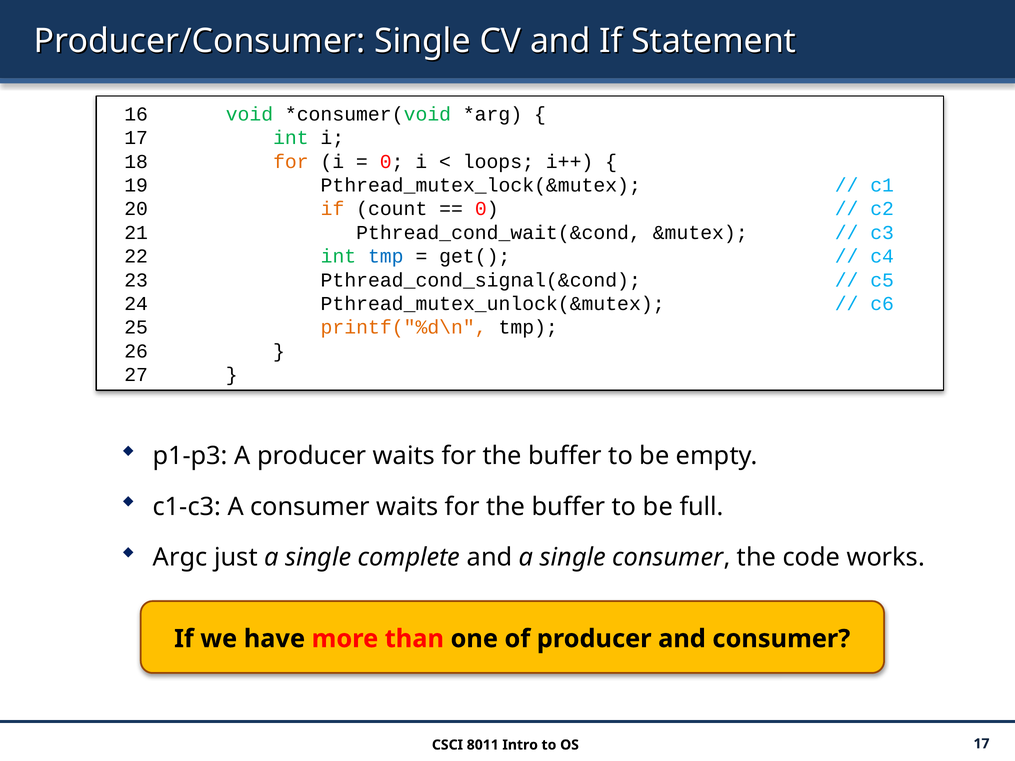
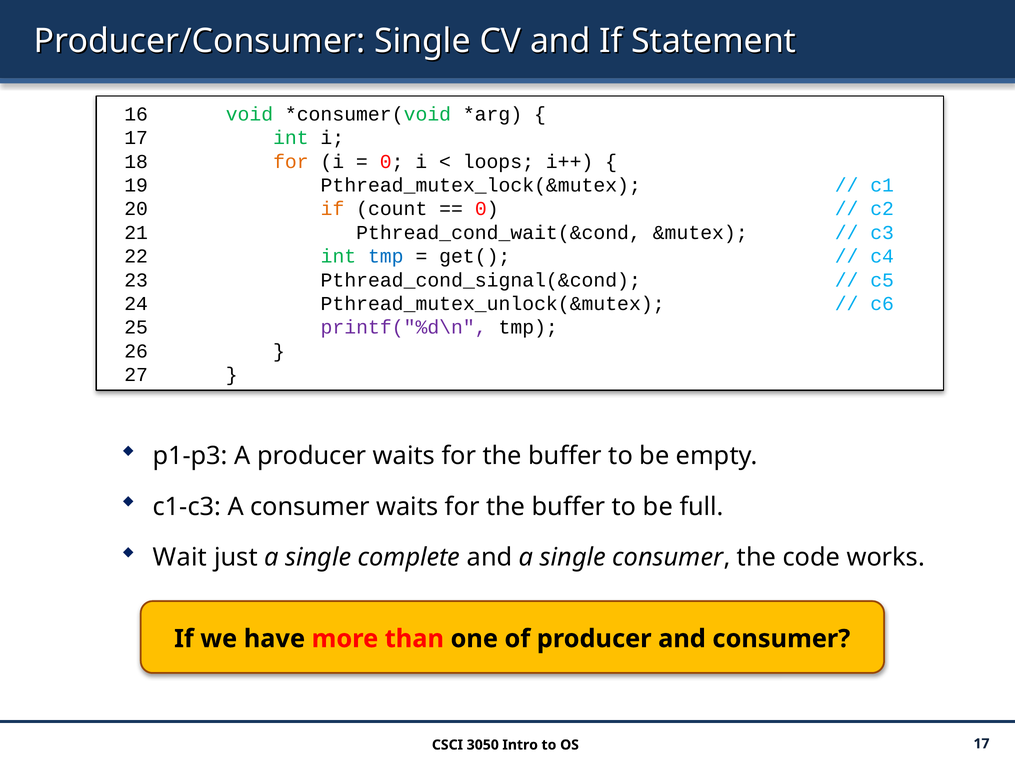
printf("%d\n colour: orange -> purple
Argc: Argc -> Wait
8011: 8011 -> 3050
